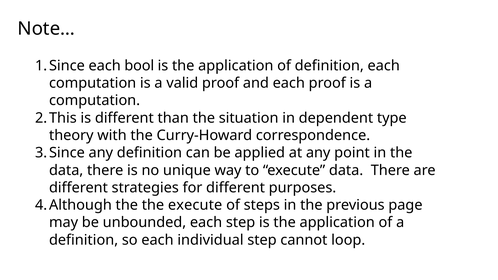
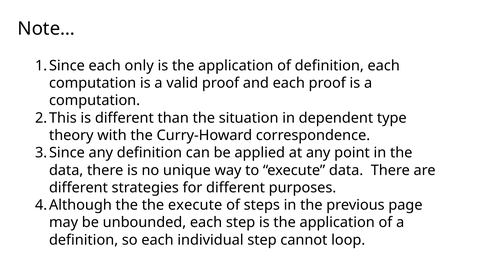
bool: bool -> only
